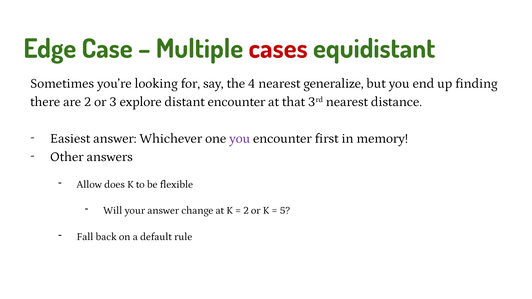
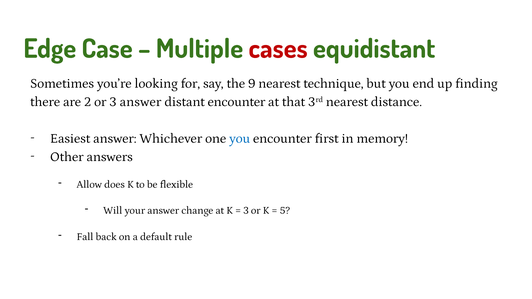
4: 4 -> 9
generalize: generalize -> technique
3 explore: explore -> answer
you at (240, 139) colour: purple -> blue
2 at (246, 211): 2 -> 3
